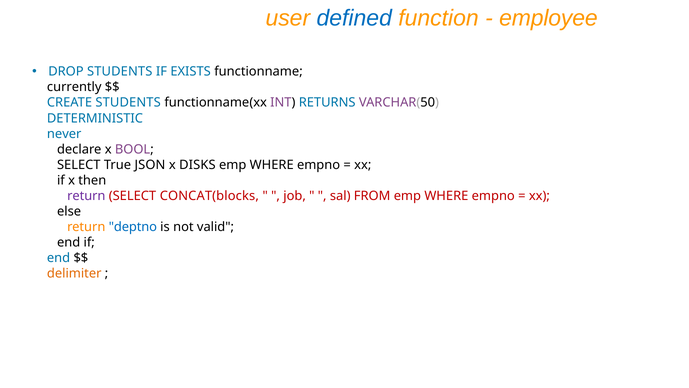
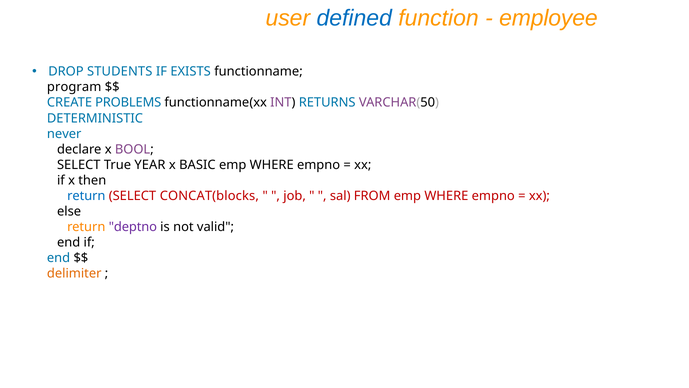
currently: currently -> program
CREATE STUDENTS: STUDENTS -> PROBLEMS
JSON: JSON -> YEAR
DISKS: DISKS -> BASIC
return at (86, 196) colour: purple -> blue
deptno colour: blue -> purple
